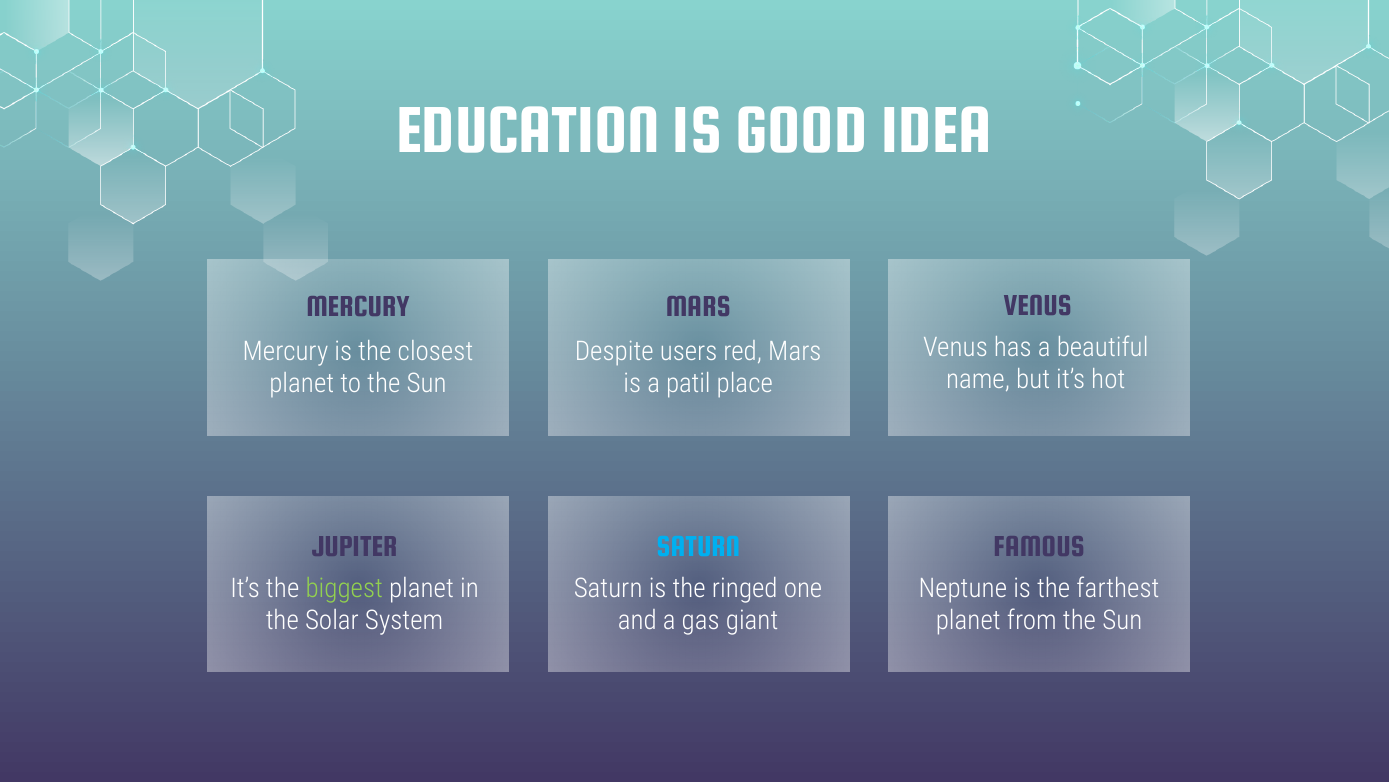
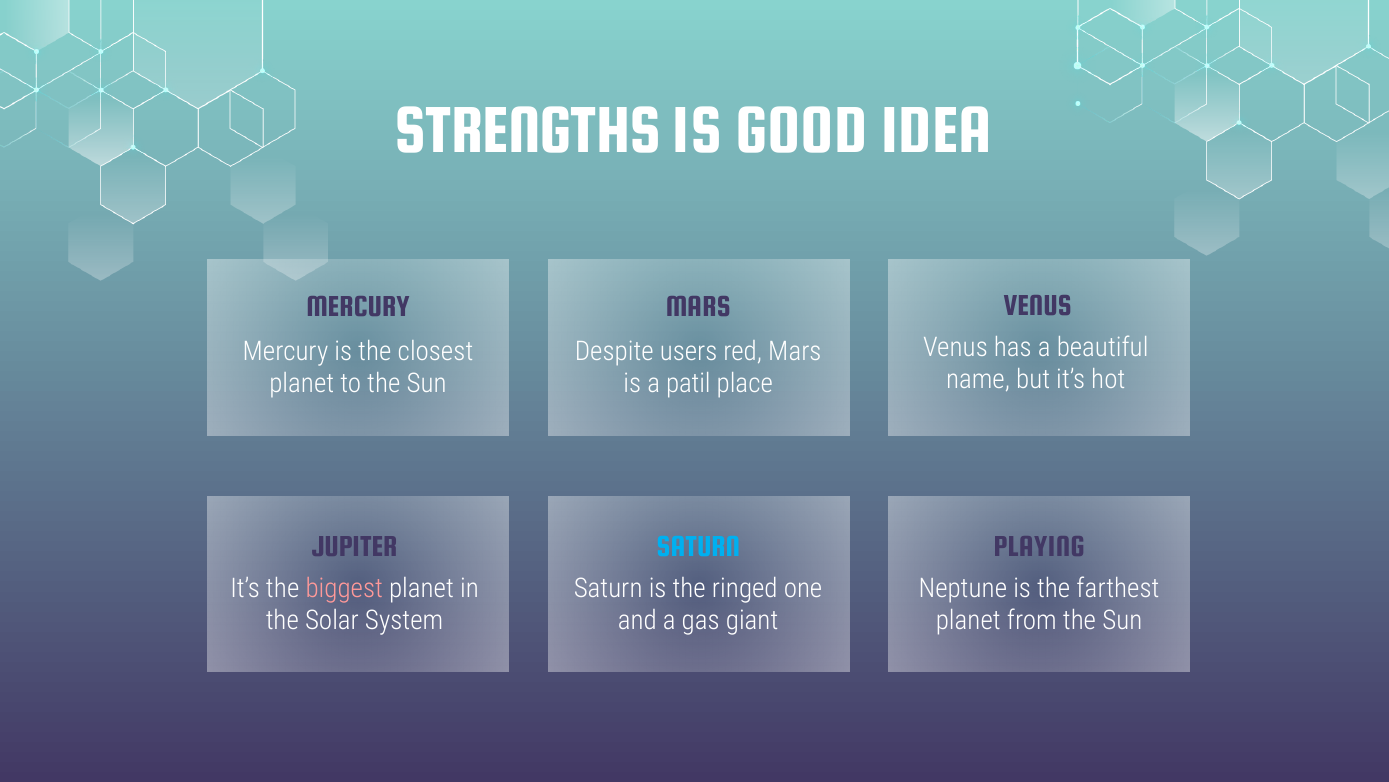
EDUCATION: EDUCATION -> STRENGTHS
FAMOUS: FAMOUS -> PLAYING
biggest colour: light green -> pink
